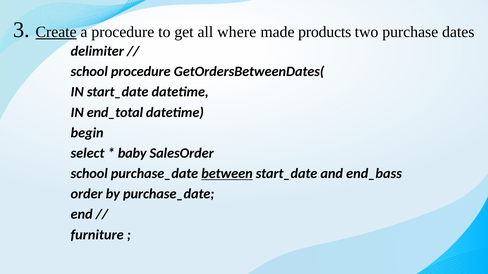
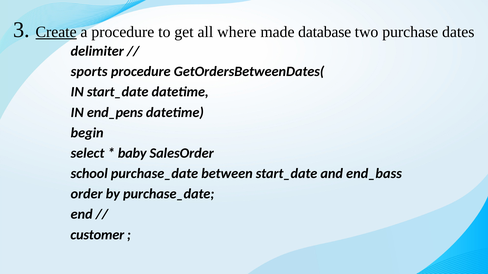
products: products -> database
school at (89, 72): school -> sports
end_total: end_total -> end_pens
between underline: present -> none
furniture: furniture -> customer
